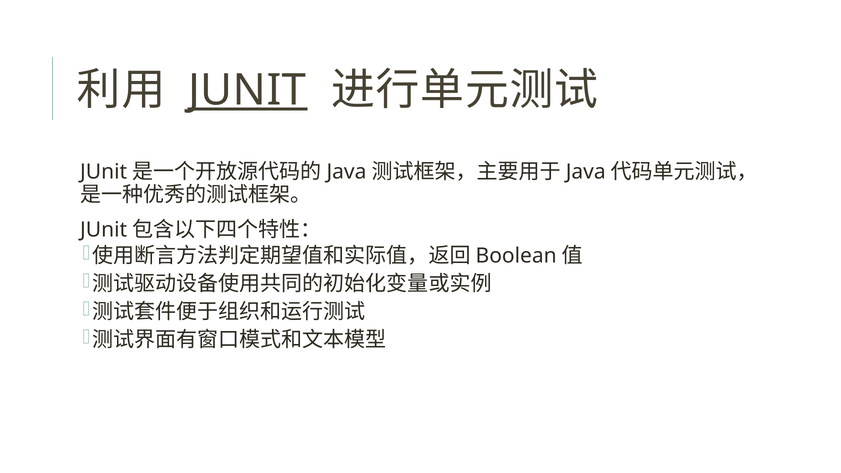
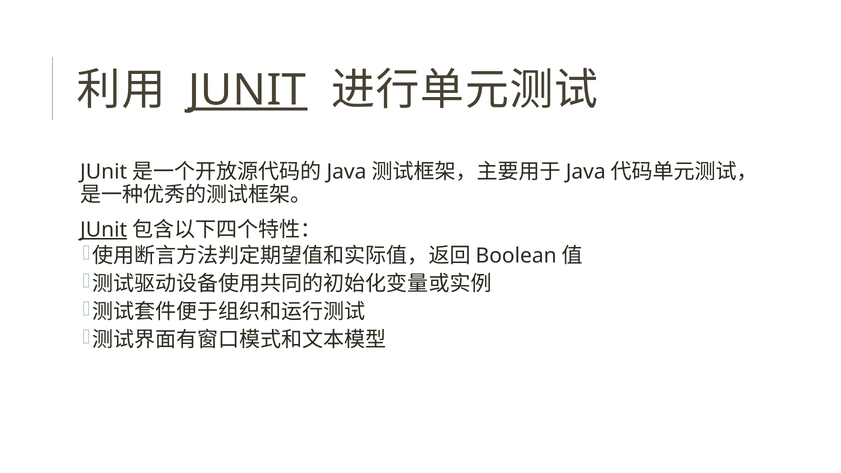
JUnit at (104, 230) underline: none -> present
